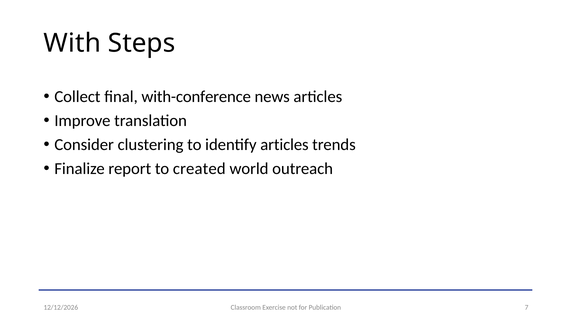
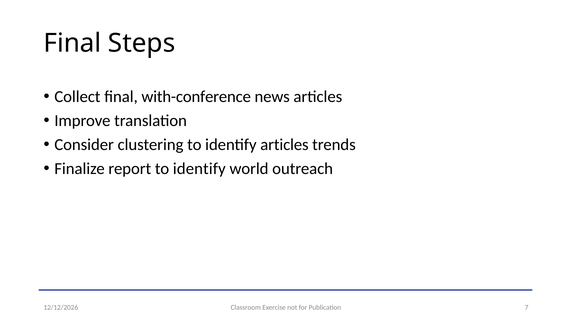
With at (72, 43): With -> Final
report to created: created -> identify
